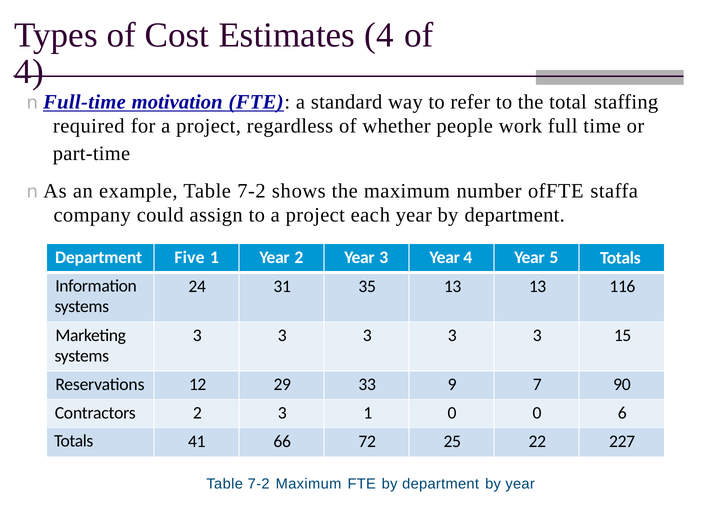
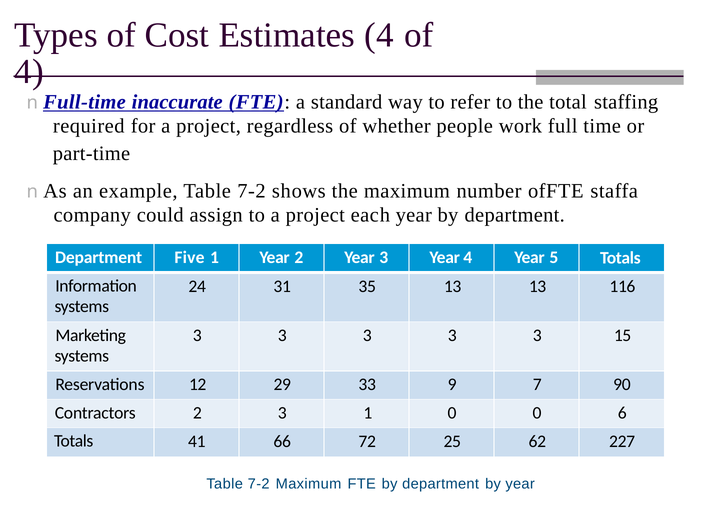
motivation: motivation -> inaccurate
22: 22 -> 62
